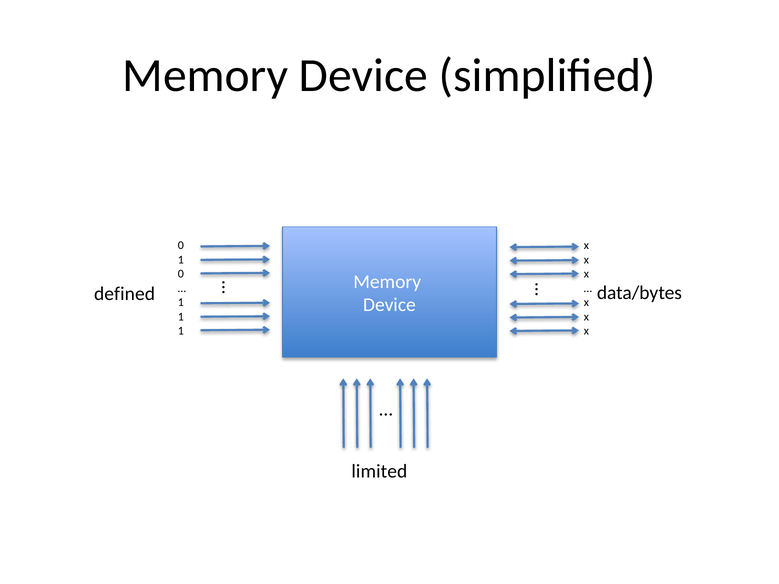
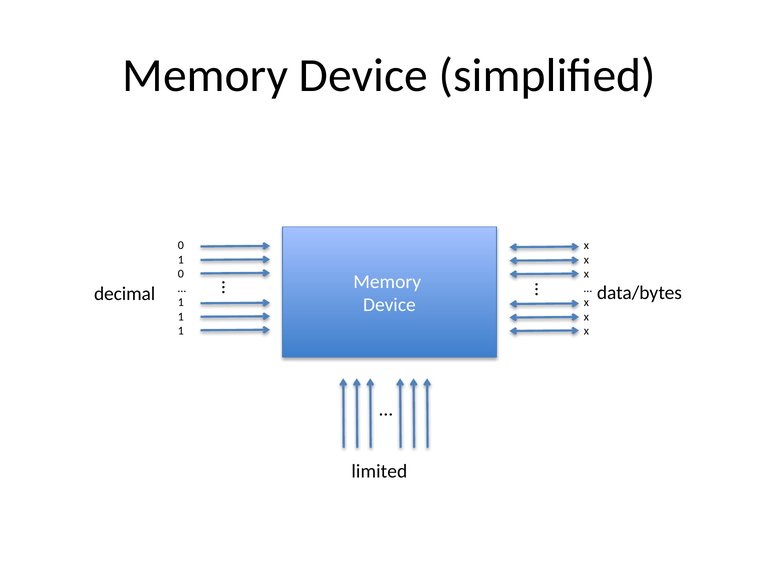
defined: defined -> decimal
